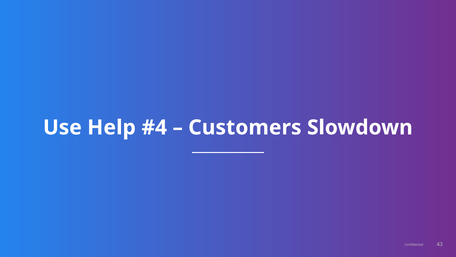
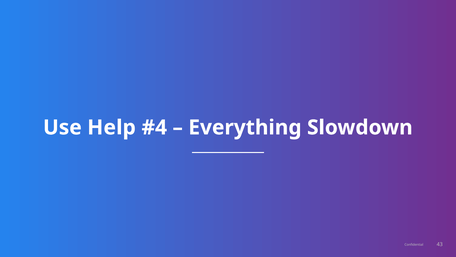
Customers: Customers -> Everything
